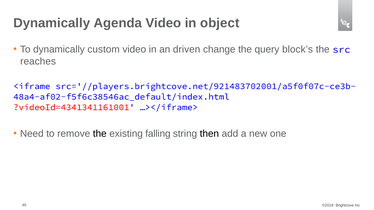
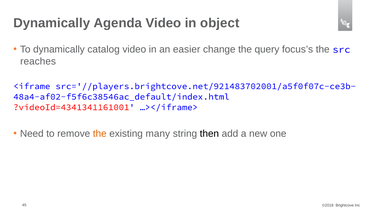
custom: custom -> catalog
driven: driven -> easier
block’s: block’s -> focus’s
the at (100, 134) colour: black -> orange
falling: falling -> many
